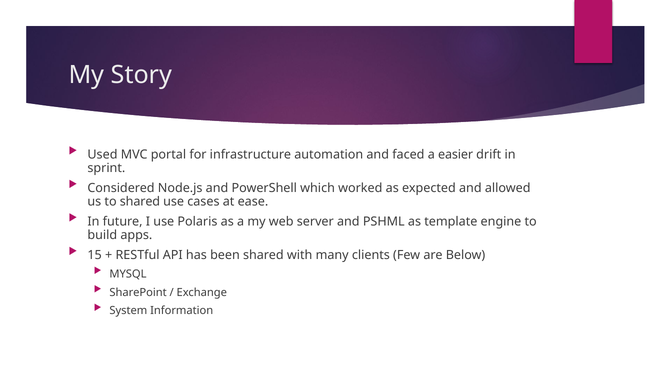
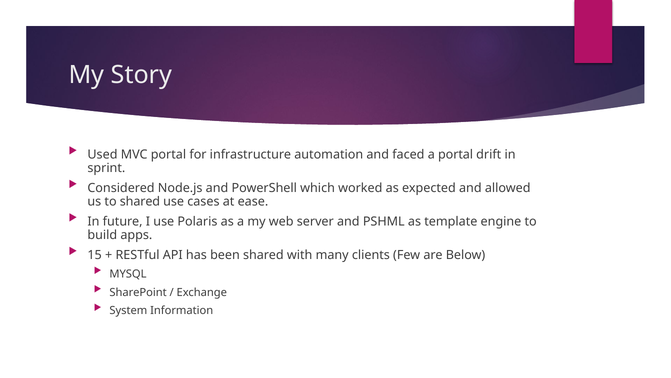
a easier: easier -> portal
